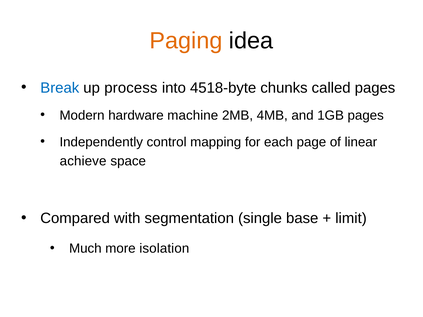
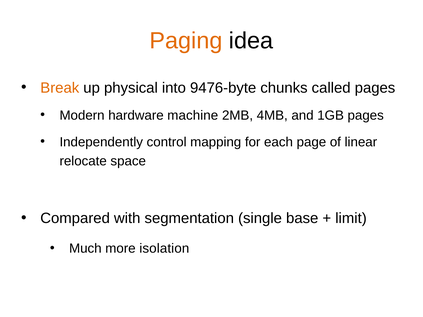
Break colour: blue -> orange
process: process -> physical
4518-byte: 4518-byte -> 9476-byte
achieve: achieve -> relocate
